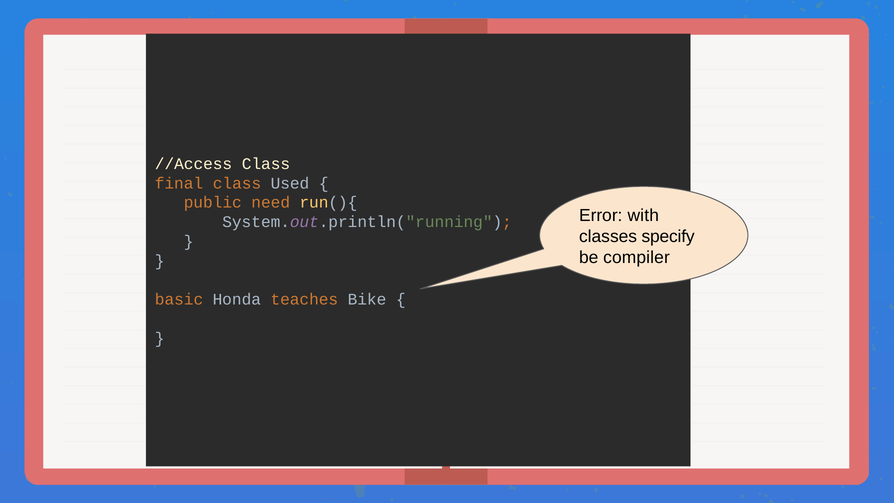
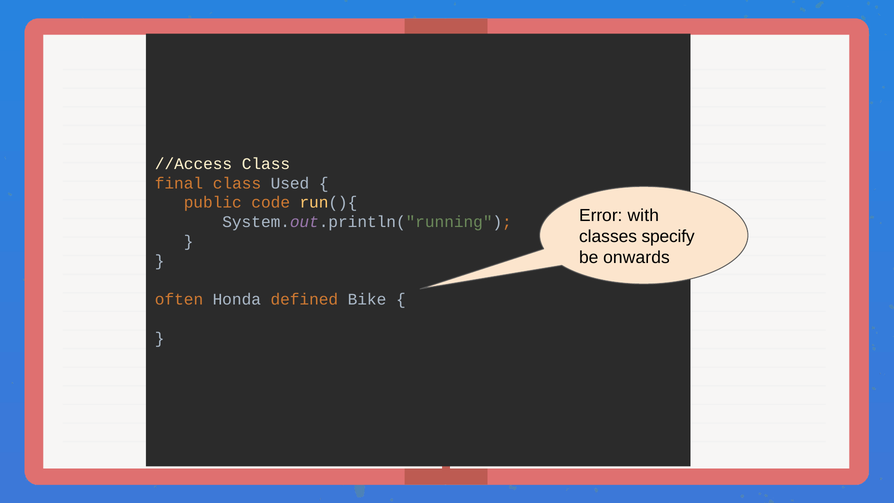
need: need -> code
compiler: compiler -> onwards
basic: basic -> often
teaches: teaches -> defined
